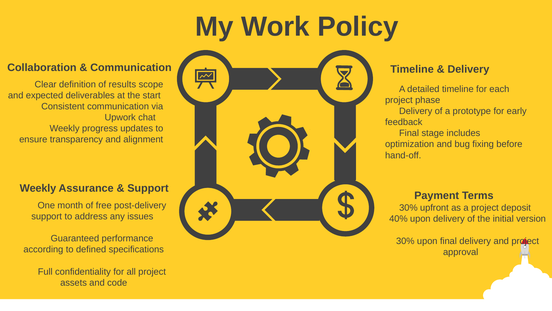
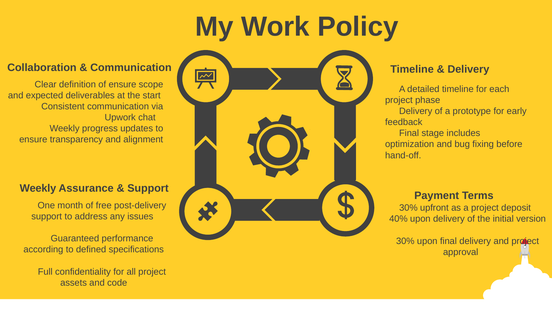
of results: results -> ensure
